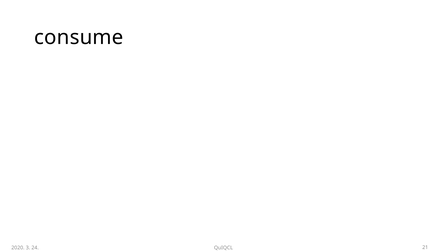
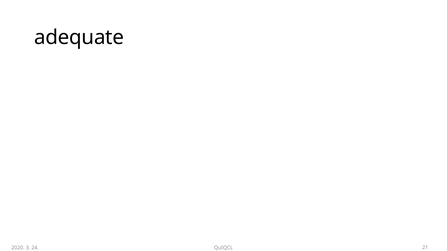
consume: consume -> adequate
